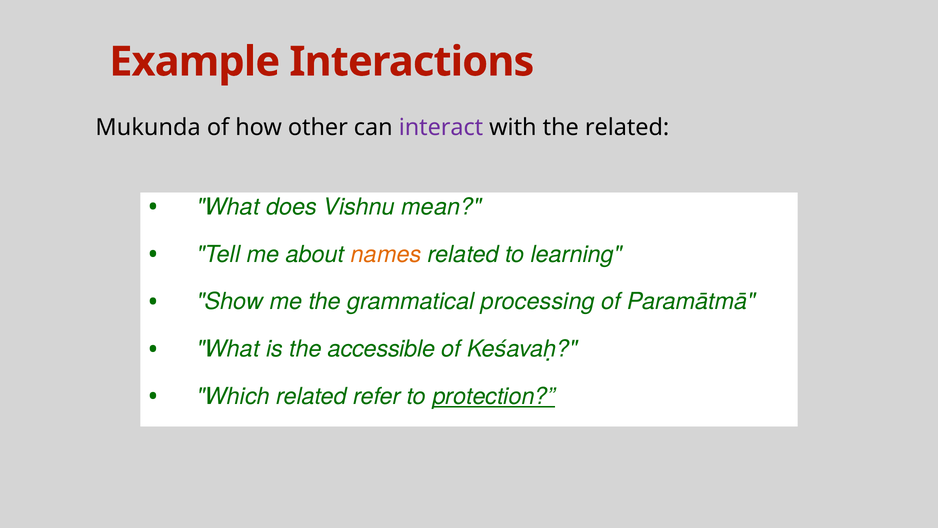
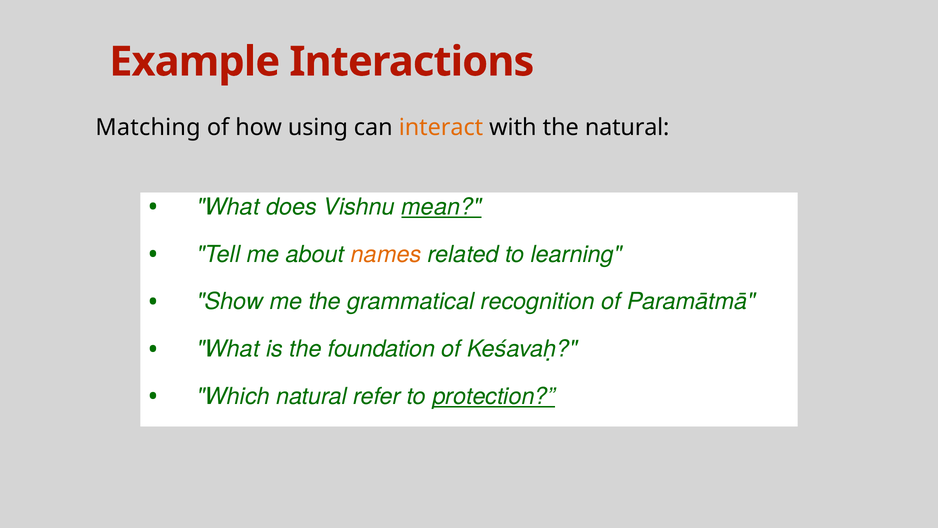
Mukunda: Mukunda -> Matching
other: other -> using
interact colour: purple -> orange
the related: related -> natural
mean underline: none -> present
processing: processing -> recognition
accessible: accessible -> foundation
Which related: related -> natural
